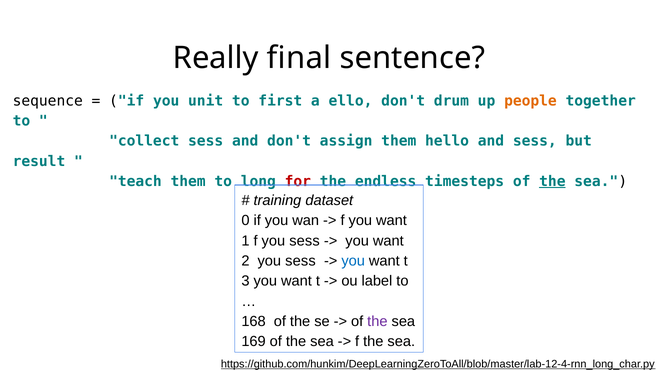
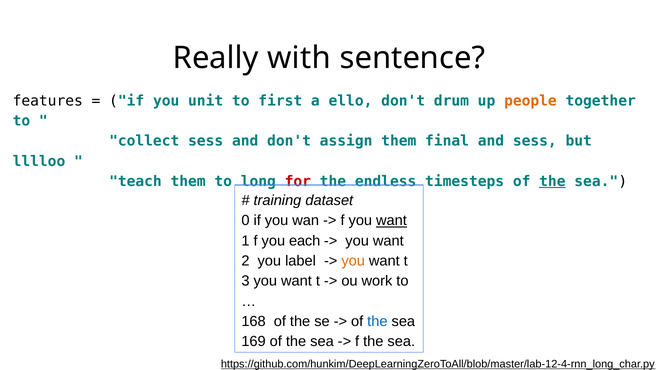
final: final -> with
sequence: sequence -> features
hello: hello -> final
result: result -> lllloo
want at (391, 221) underline: none -> present
f you sess: sess -> each
2 you sess: sess -> label
you at (353, 261) colour: blue -> orange
label: label -> work
the at (377, 321) colour: purple -> blue
